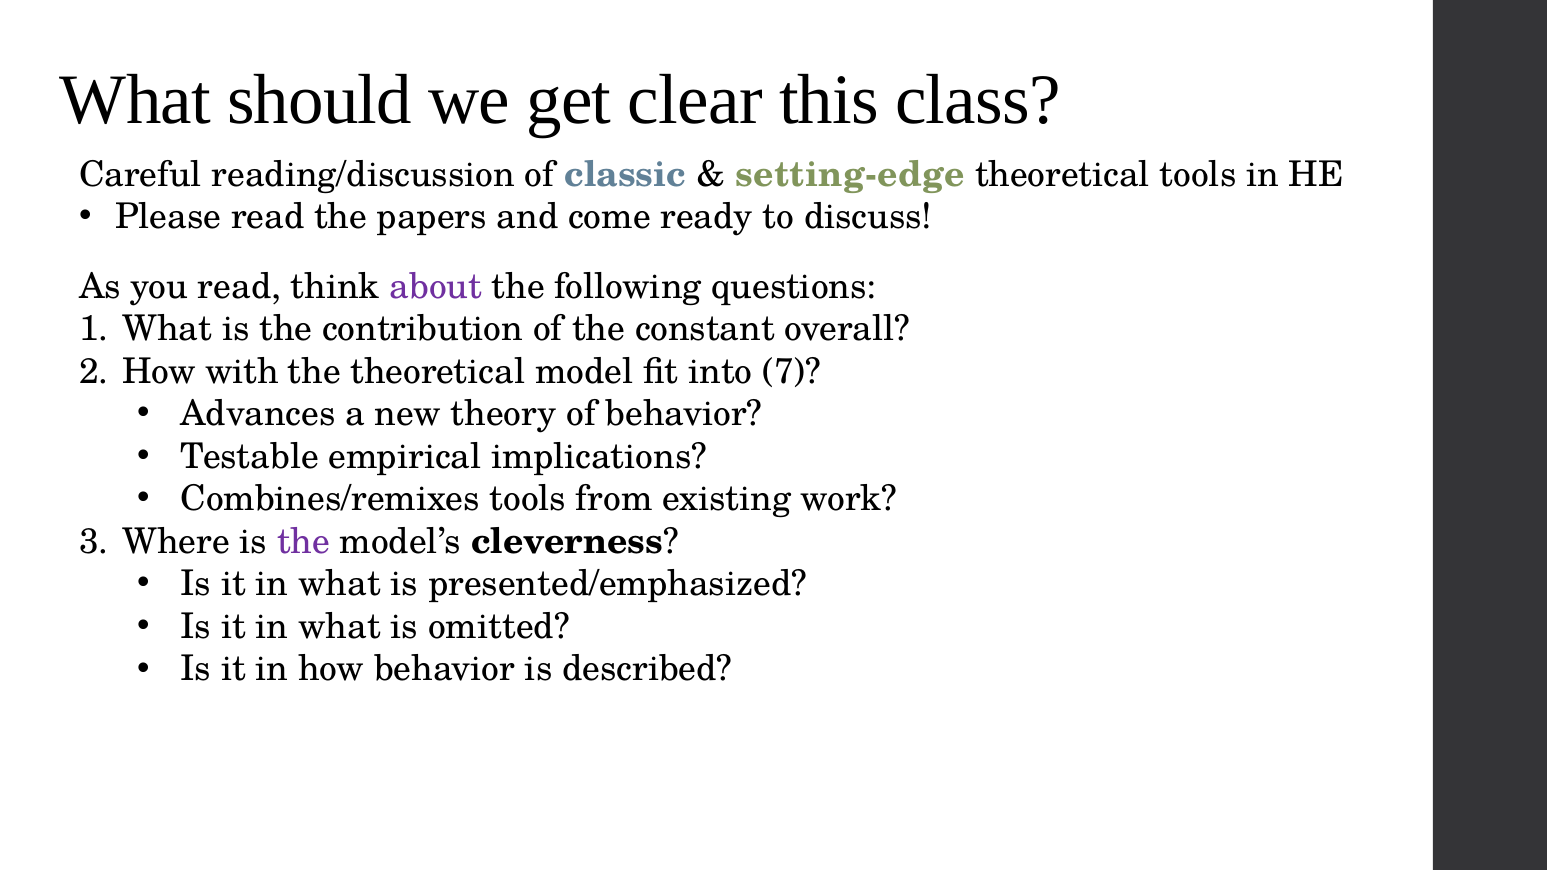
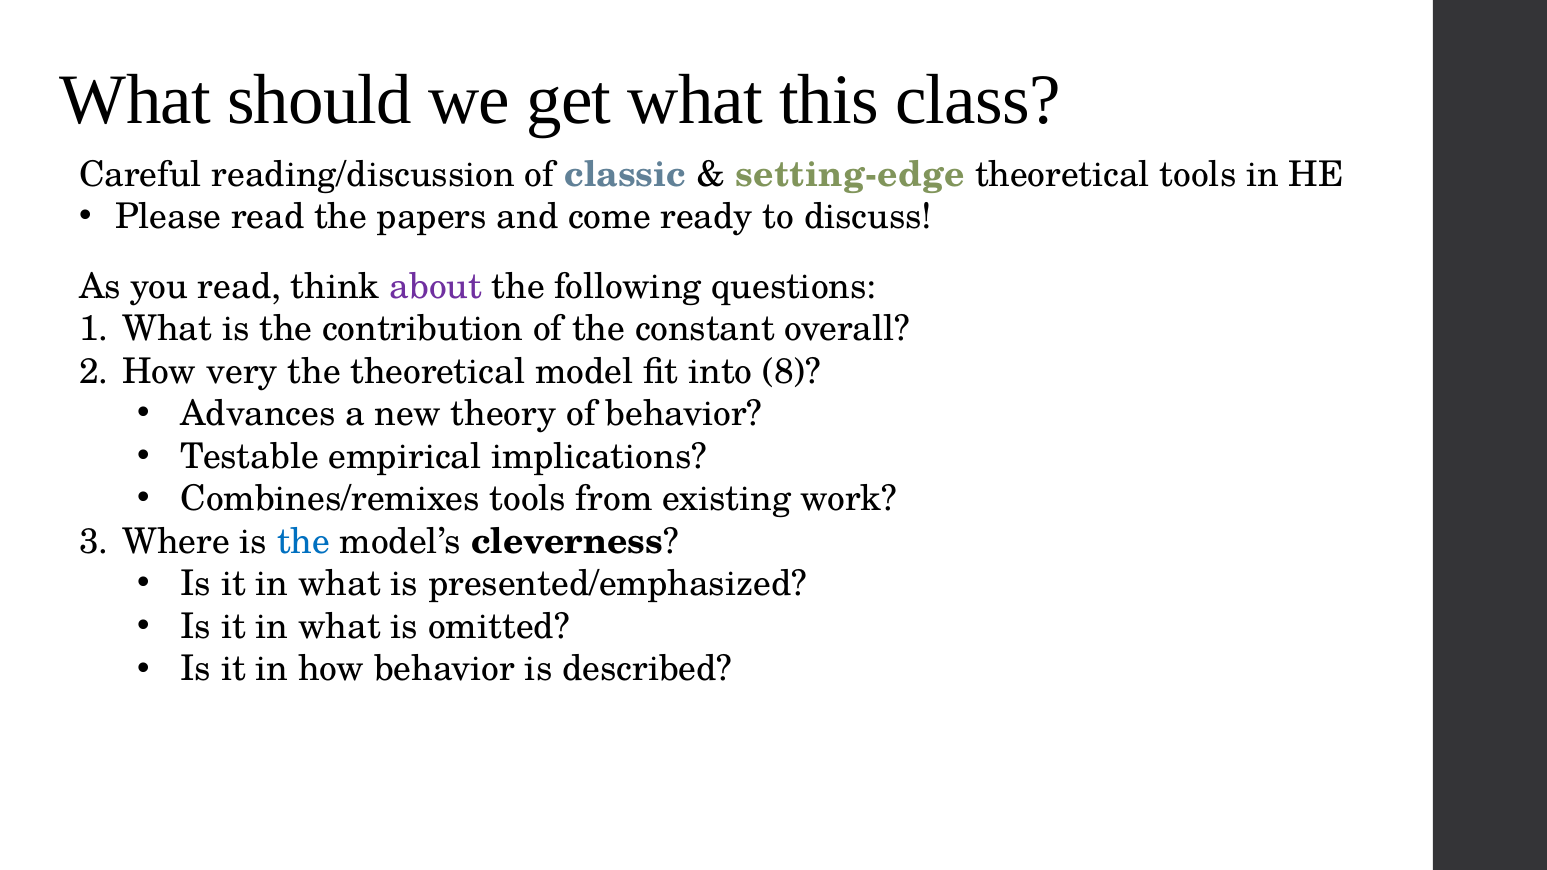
get clear: clear -> what
with: with -> very
7: 7 -> 8
the at (304, 542) colour: purple -> blue
